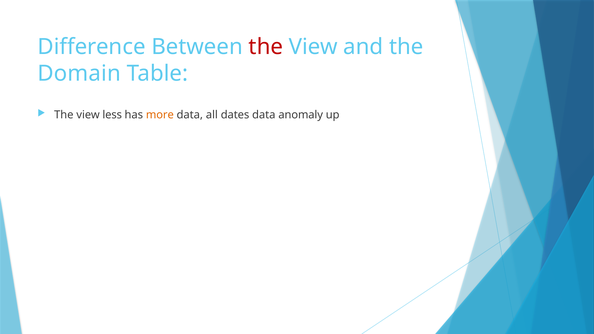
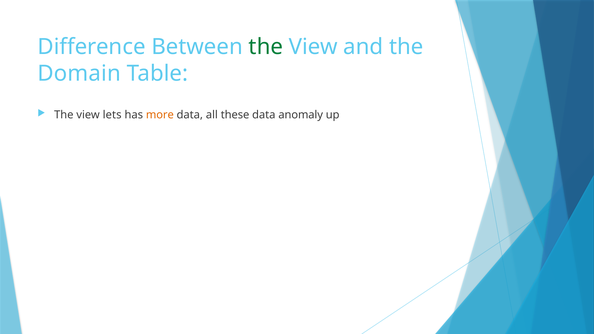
the at (266, 47) colour: red -> green
less: less -> lets
dates: dates -> these
